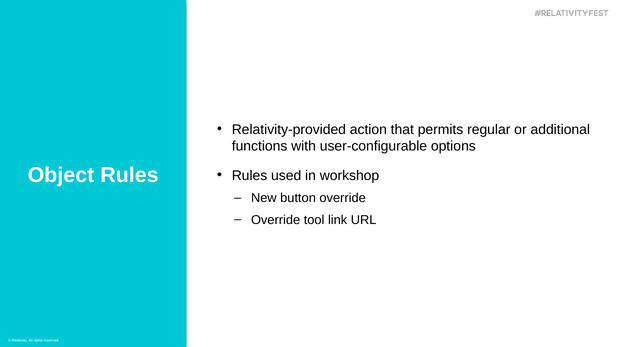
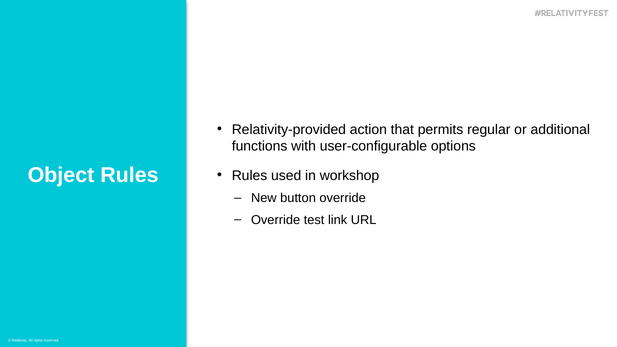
tool: tool -> test
